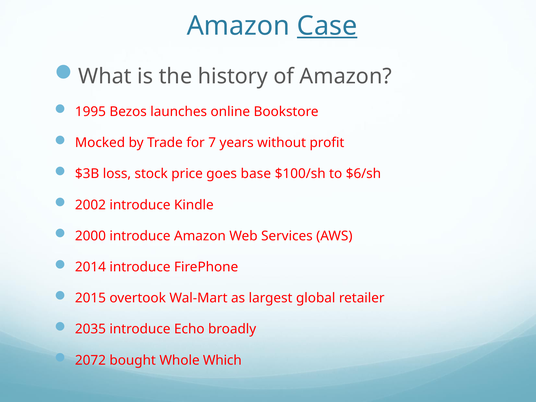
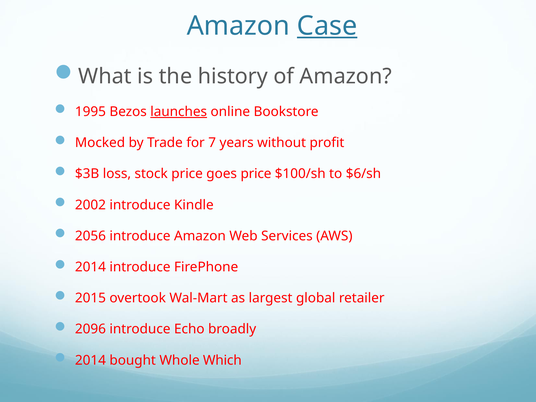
launches underline: none -> present
goes base: base -> price
2000: 2000 -> 2056
2035: 2035 -> 2096
2072 at (90, 360): 2072 -> 2014
